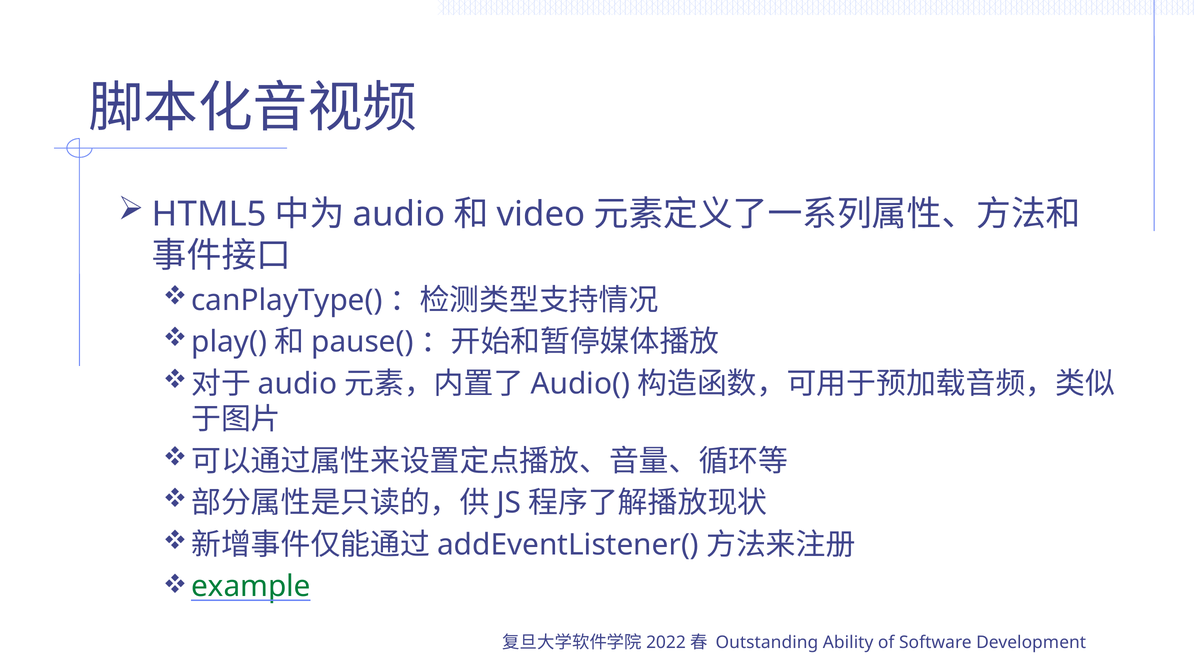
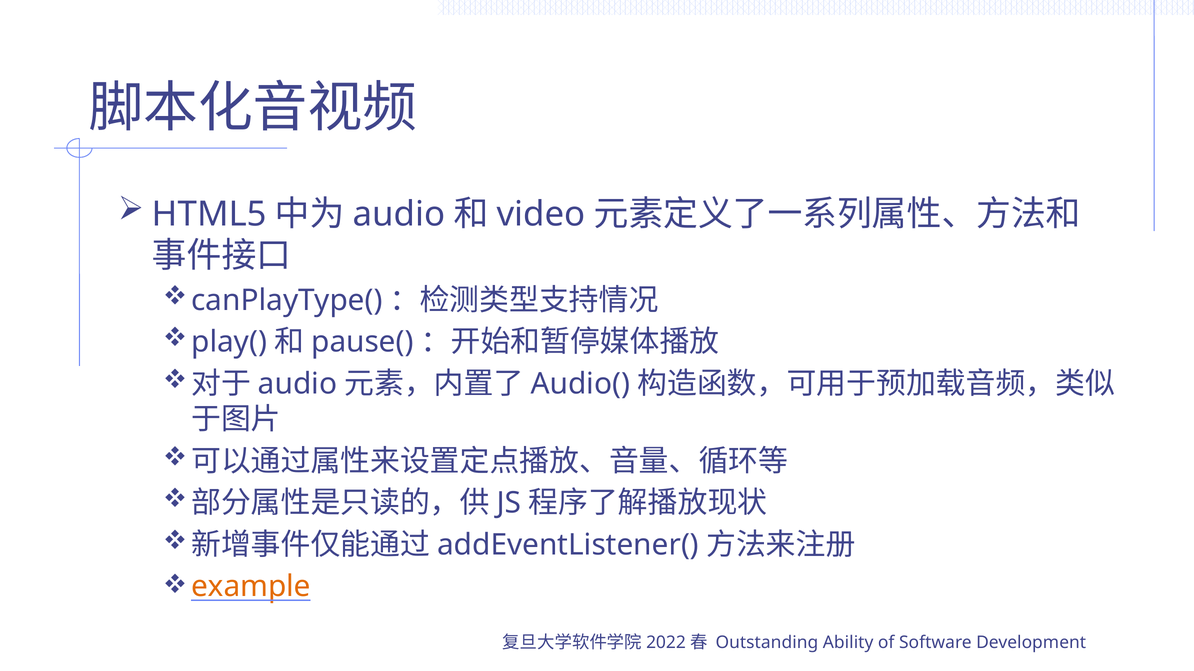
example colour: green -> orange
